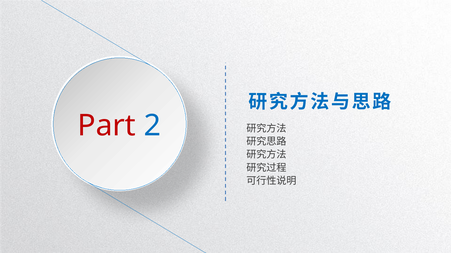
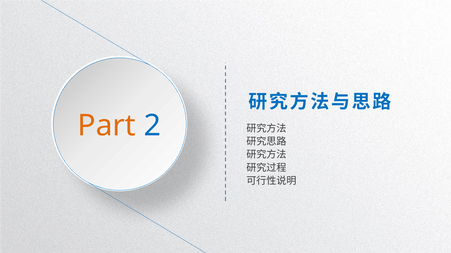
Part colour: red -> orange
